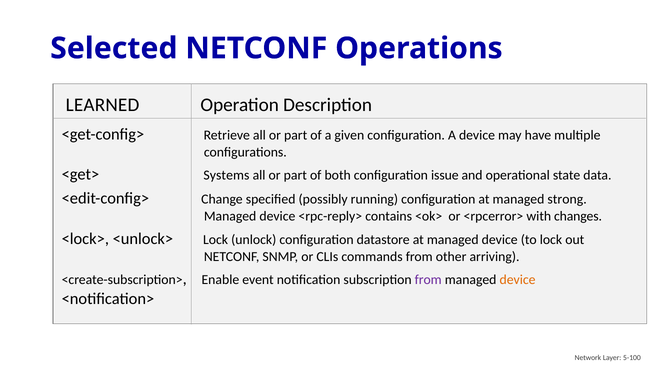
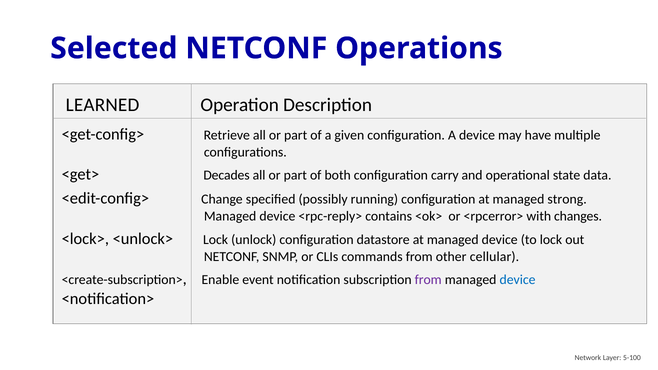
Systems: Systems -> Decades
issue: issue -> carry
arriving: arriving -> cellular
device at (518, 280) colour: orange -> blue
